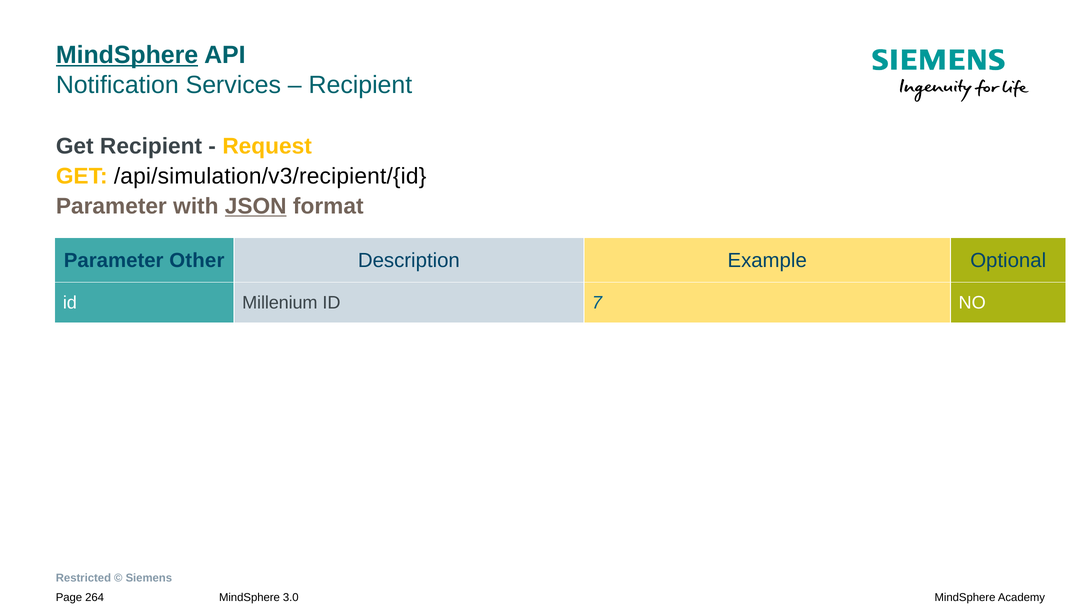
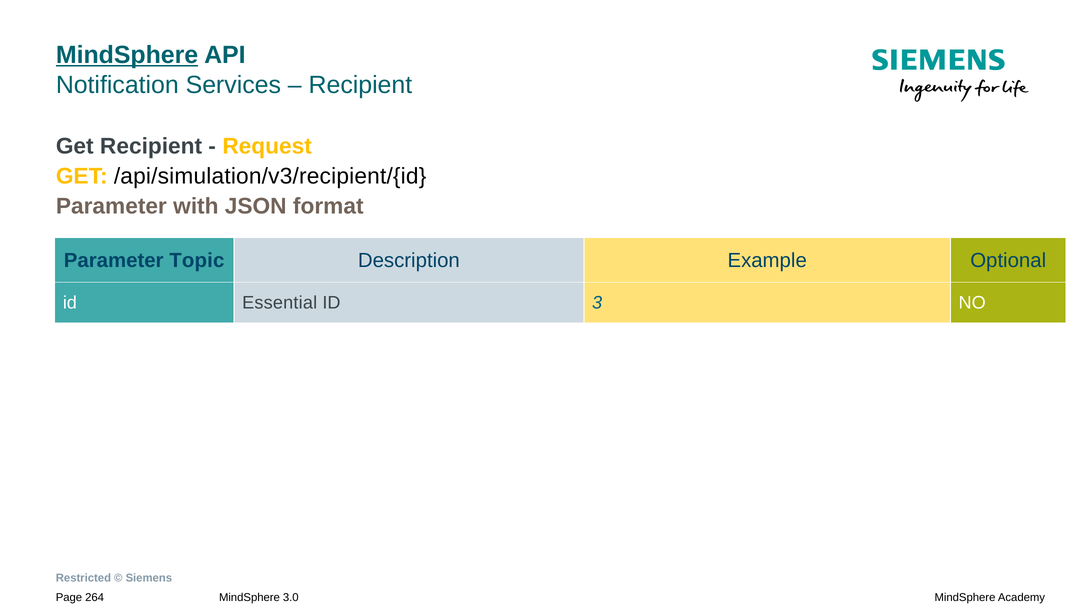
JSON underline: present -> none
Other: Other -> Topic
Millenium: Millenium -> Essential
7: 7 -> 3
